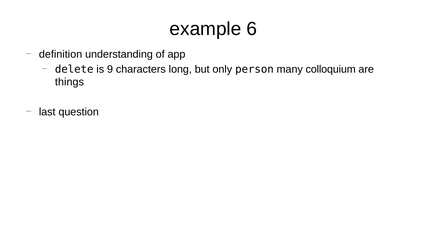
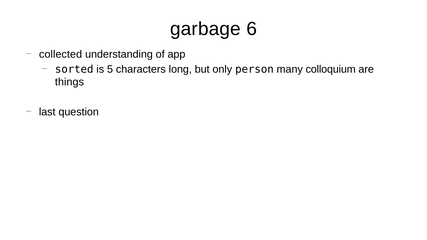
example: example -> garbage
definition: definition -> collected
delete: delete -> sorted
9: 9 -> 5
